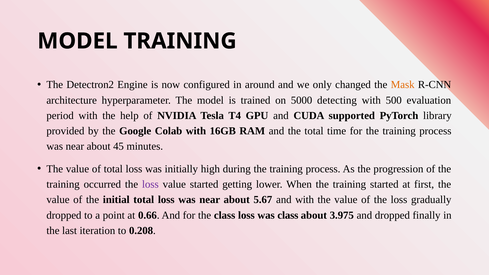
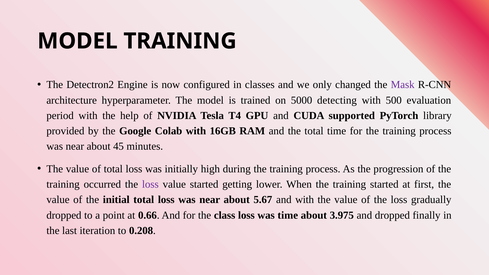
around: around -> classes
Mask colour: orange -> purple
was class: class -> time
